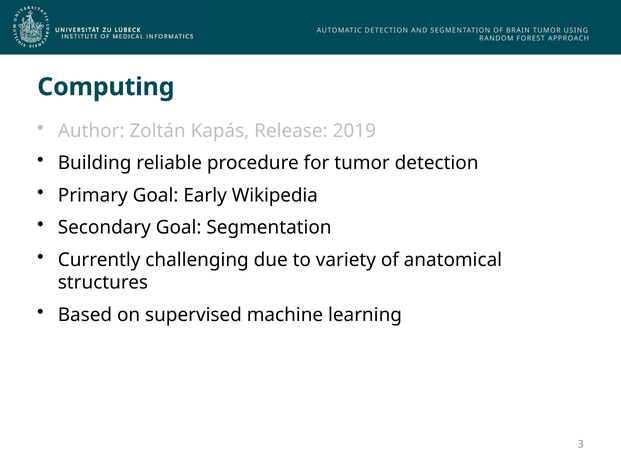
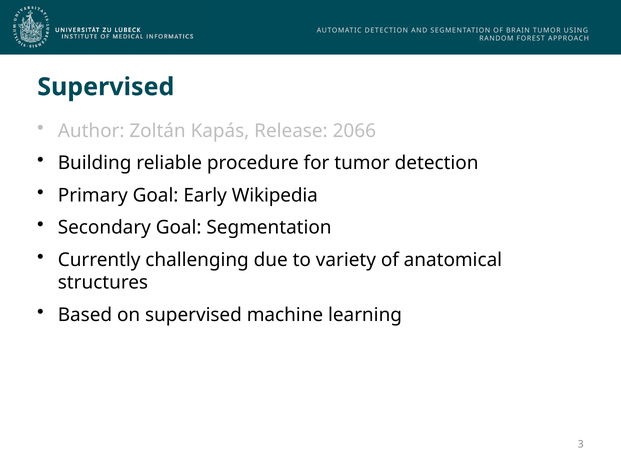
Computing at (106, 87): Computing -> Supervised
2019: 2019 -> 2066
